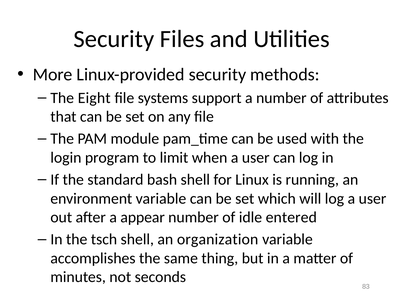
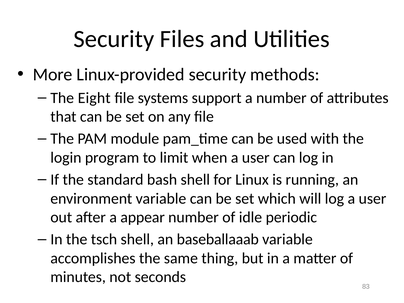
entered: entered -> periodic
organization: organization -> baseballaaab
